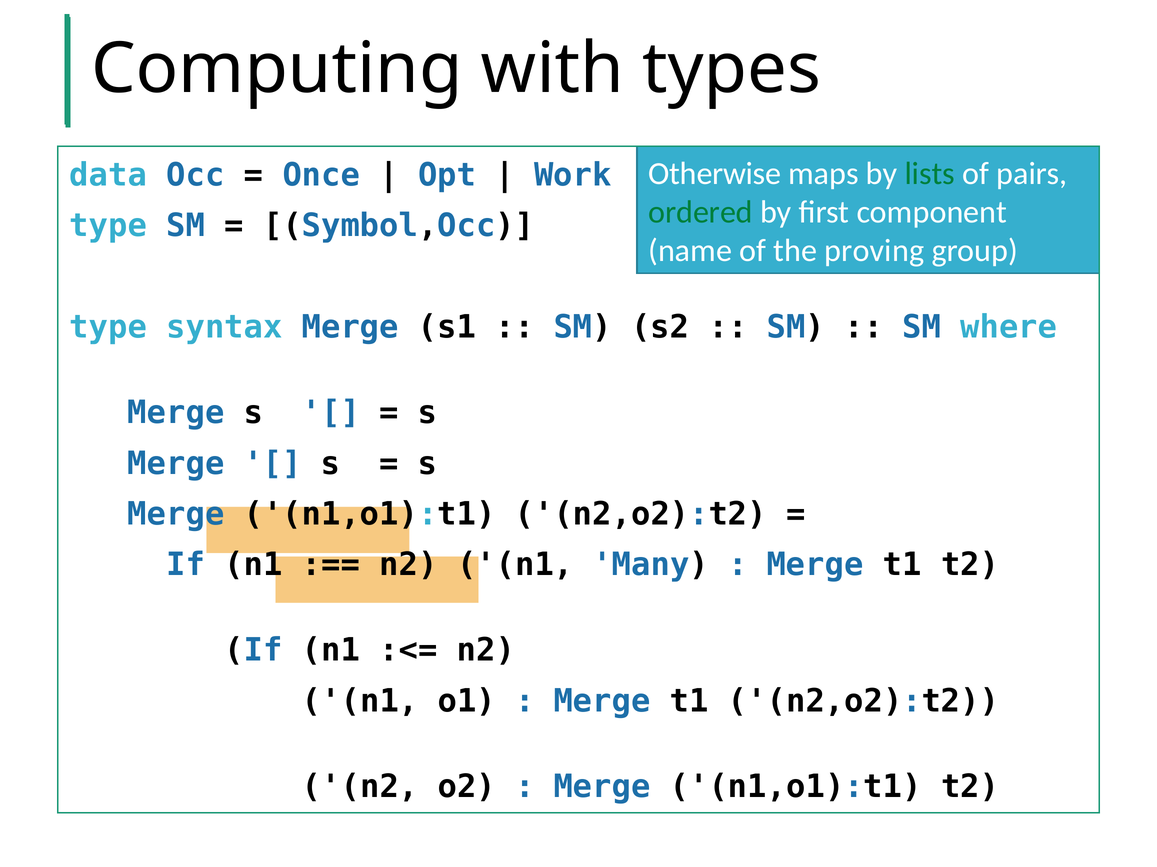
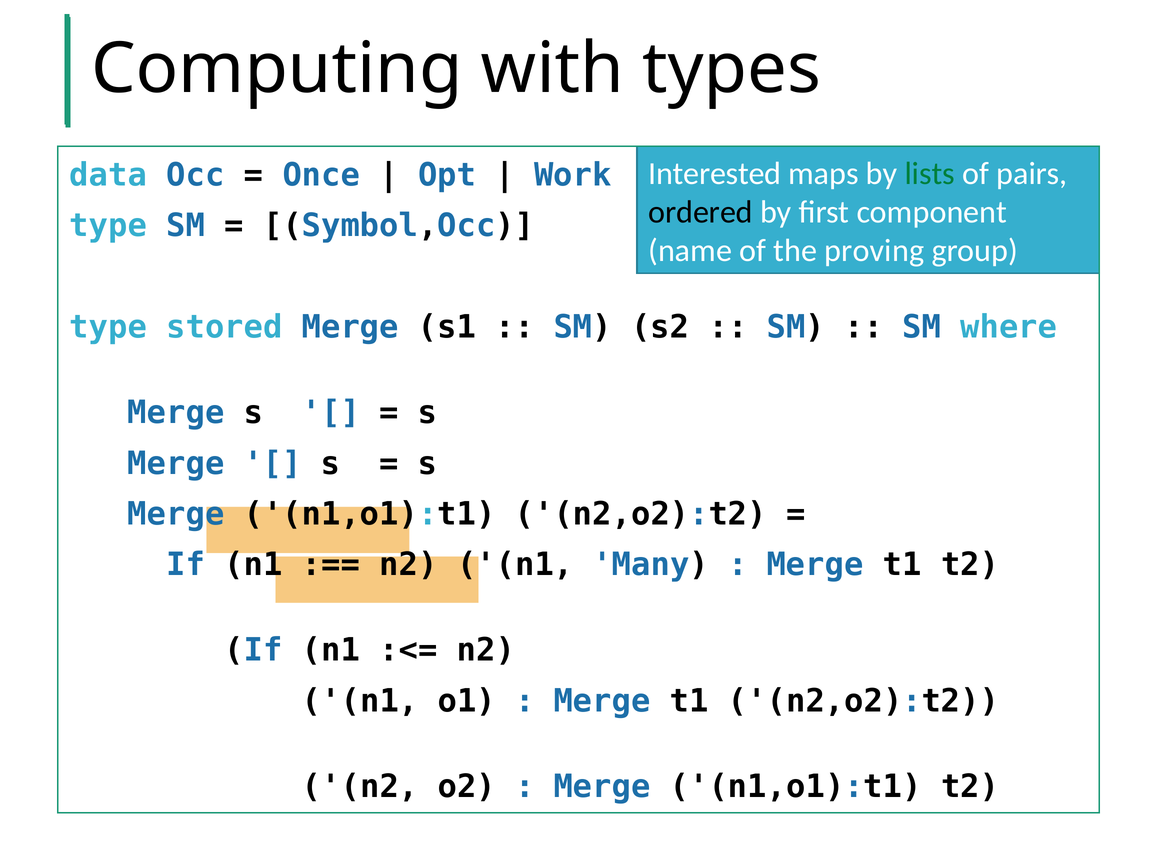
Otherwise: Otherwise -> Interested
ordered colour: green -> black
syntax: syntax -> stored
